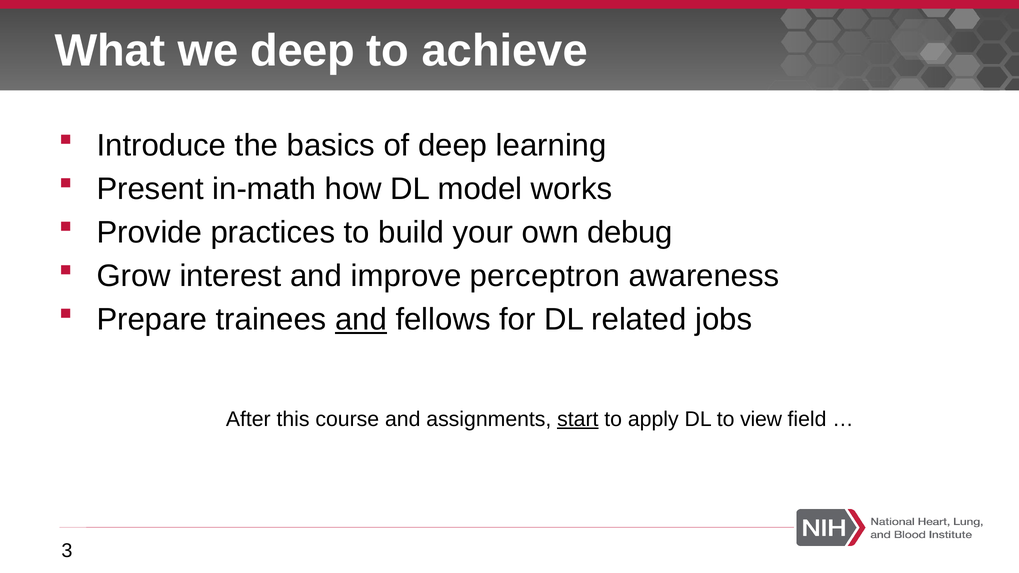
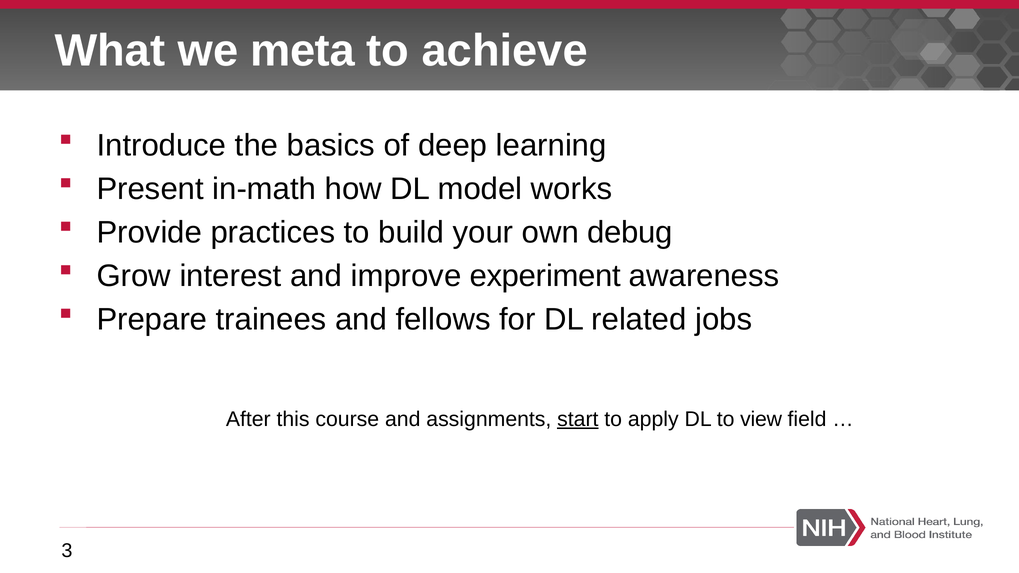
we deep: deep -> meta
perceptron: perceptron -> experiment
and at (361, 320) underline: present -> none
